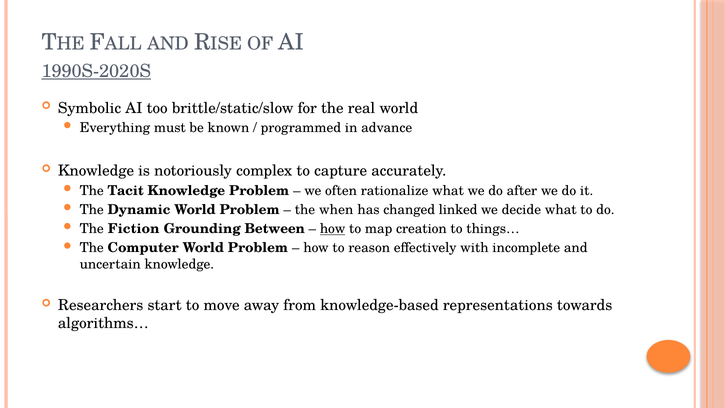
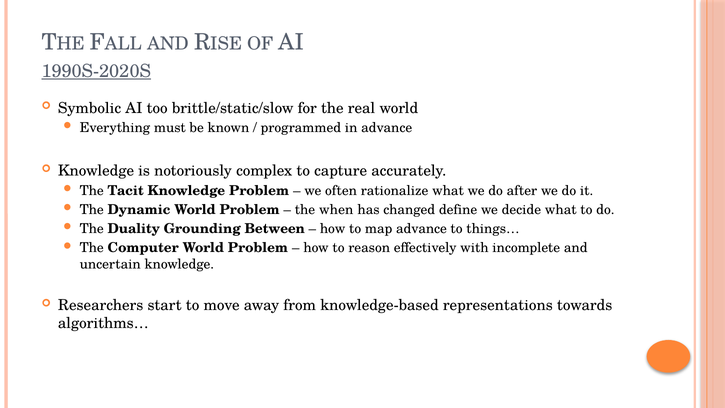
linked: linked -> define
Fiction: Fiction -> Duality
how at (333, 229) underline: present -> none
map creation: creation -> advance
